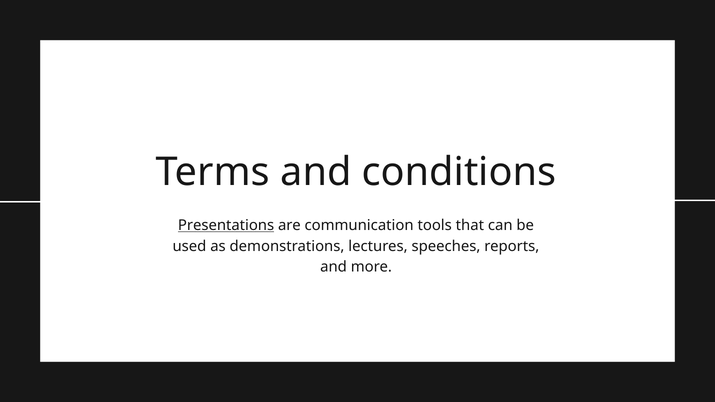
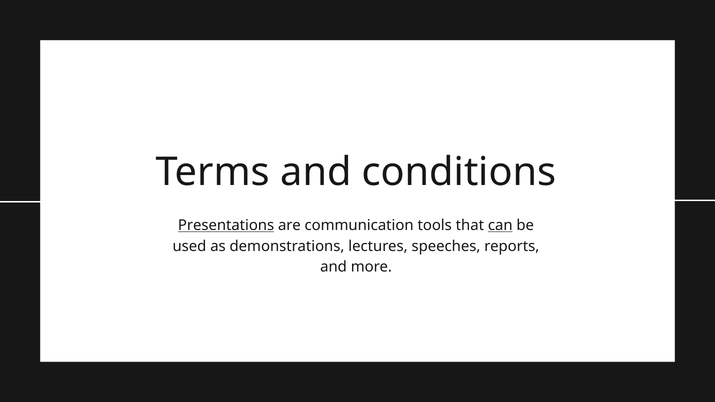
can underline: none -> present
